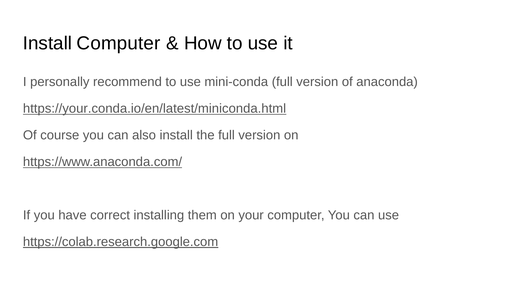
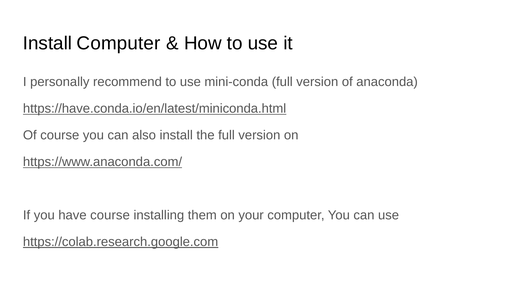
https://your.conda.io/en/latest/miniconda.html: https://your.conda.io/en/latest/miniconda.html -> https://have.conda.io/en/latest/miniconda.html
have correct: correct -> course
